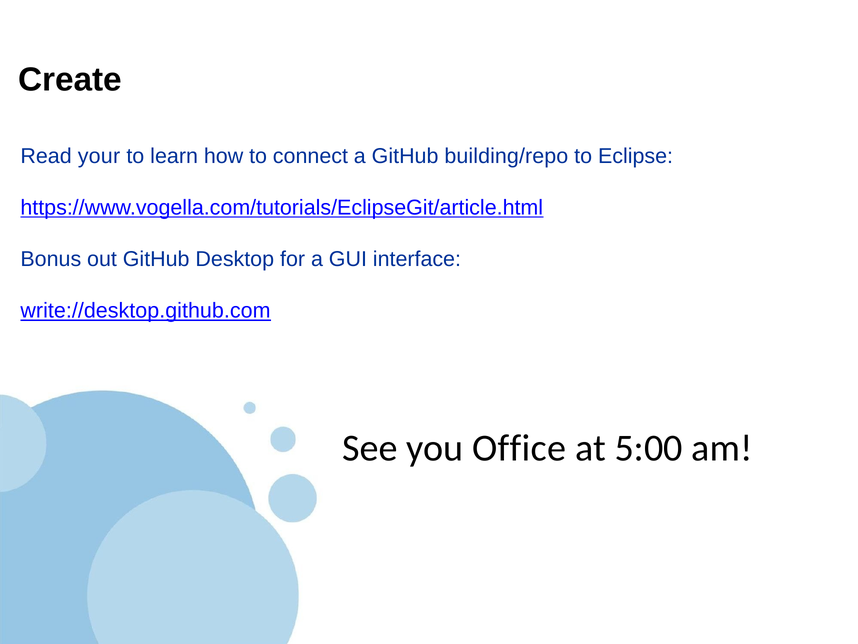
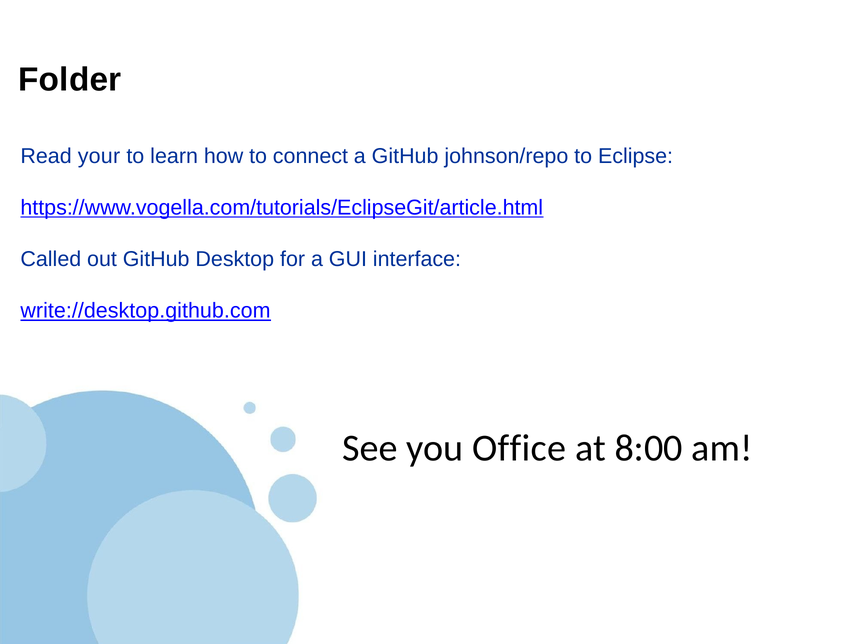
Create: Create -> Folder
building/repo: building/repo -> johnson/repo
Bonus: Bonus -> Called
5:00: 5:00 -> 8:00
